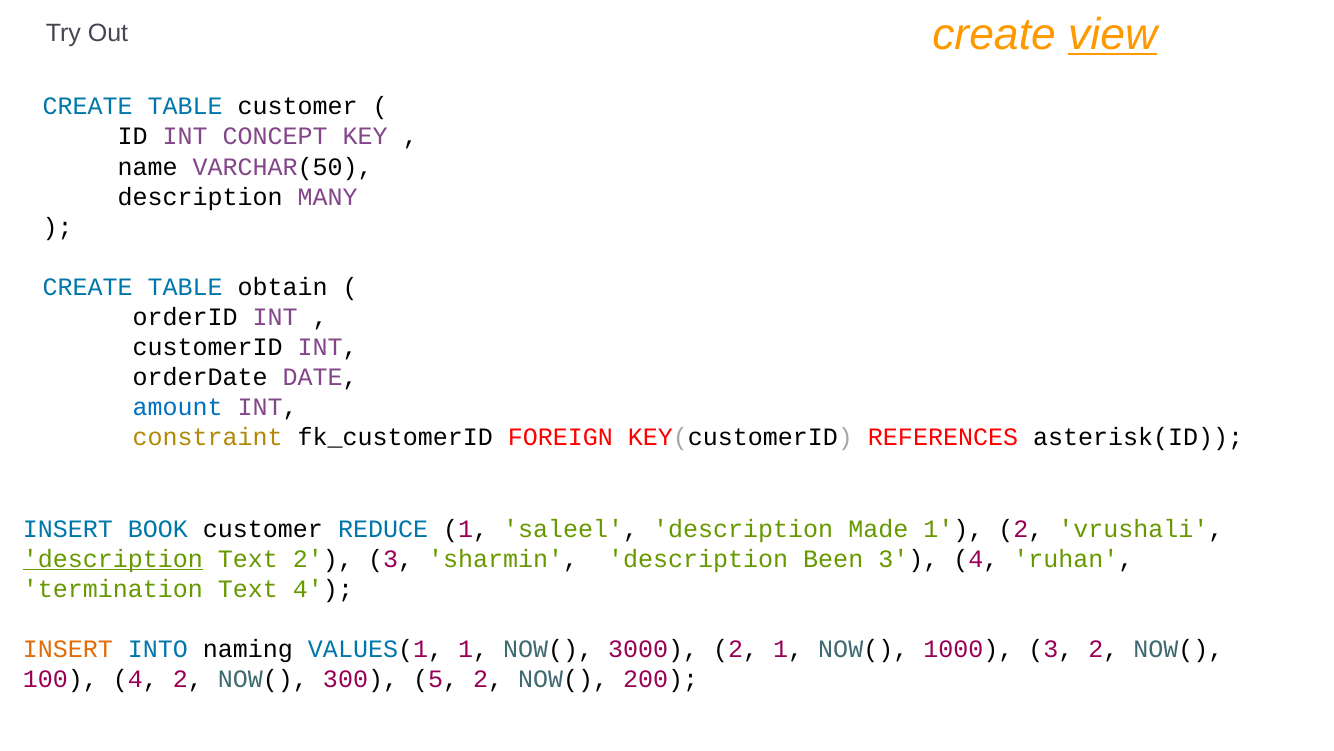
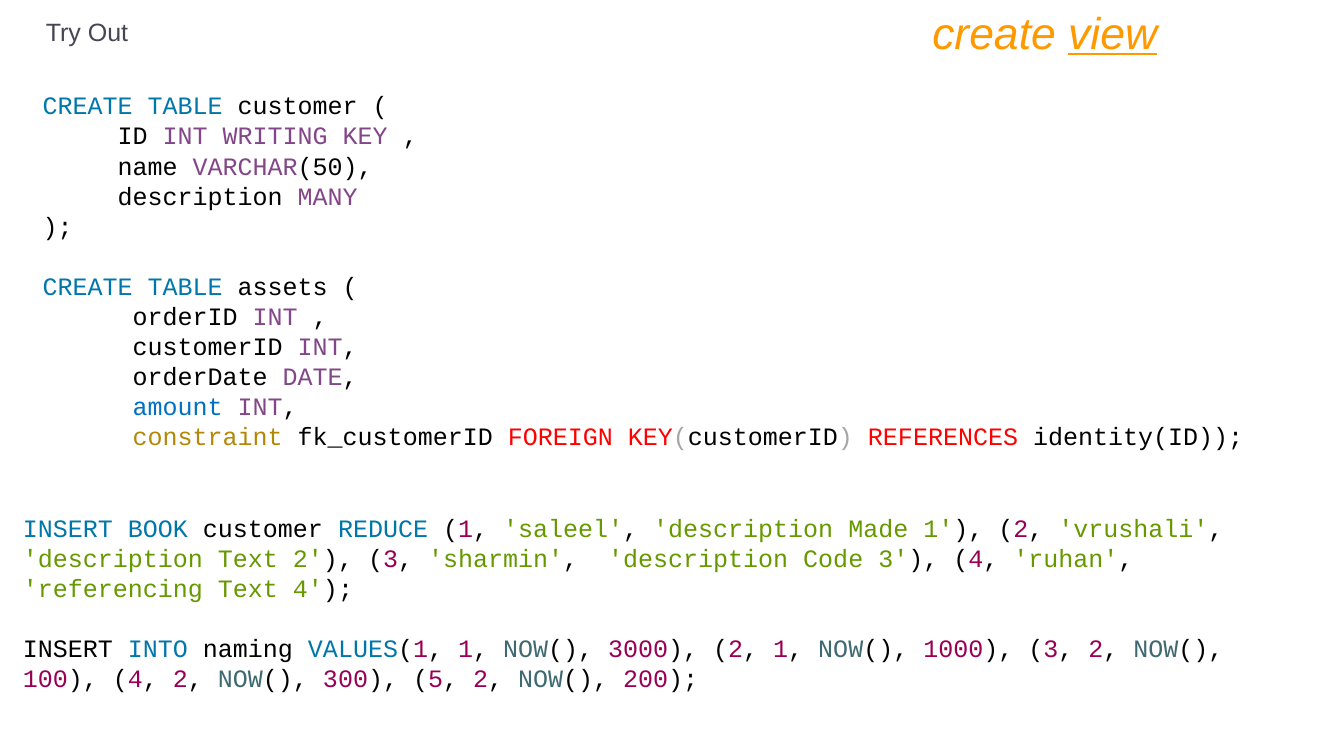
CONCEPT: CONCEPT -> WRITING
obtain: obtain -> assets
asterisk(ID: asterisk(ID -> identity(ID
description at (113, 558) underline: present -> none
Been: Been -> Code
termination: termination -> referencing
INSERT at (68, 648) colour: orange -> black
